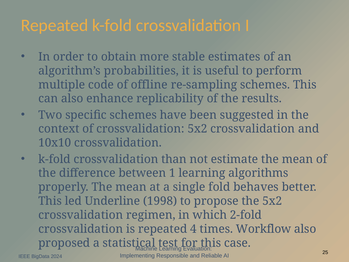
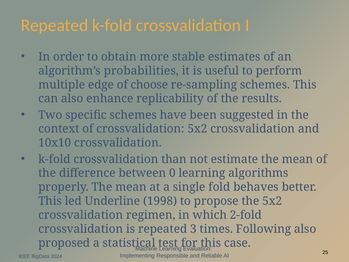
code: code -> edge
offline: offline -> choose
1: 1 -> 0
4: 4 -> 3
Workflow: Workflow -> Following
